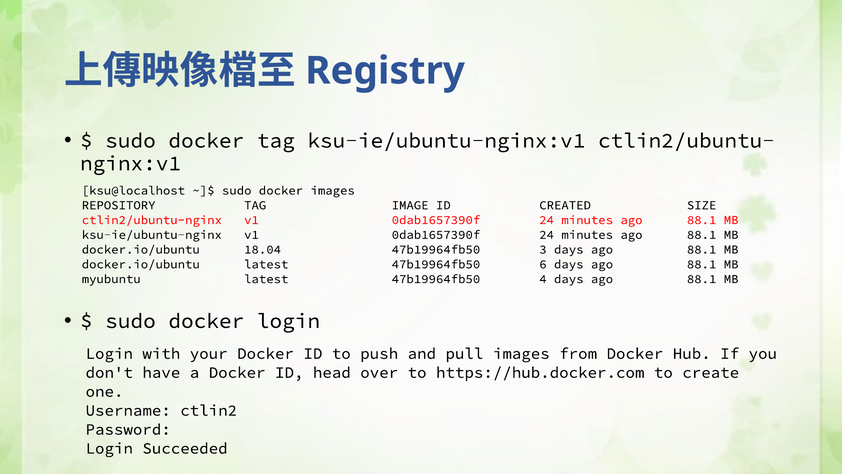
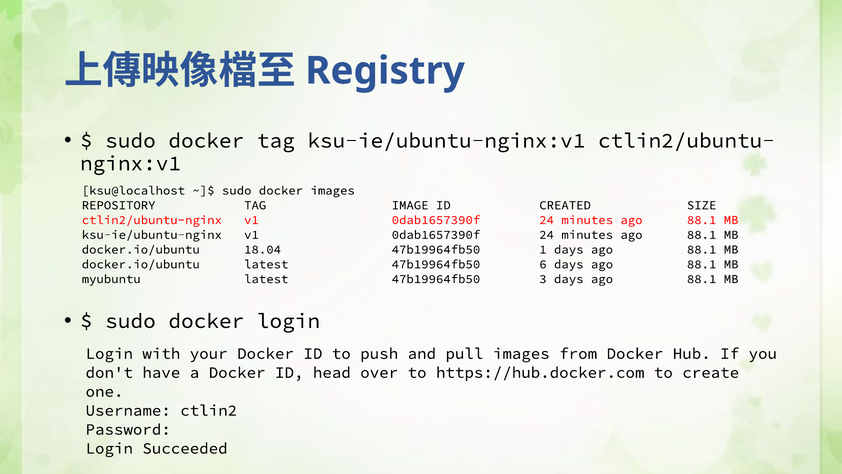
3: 3 -> 1
4: 4 -> 3
